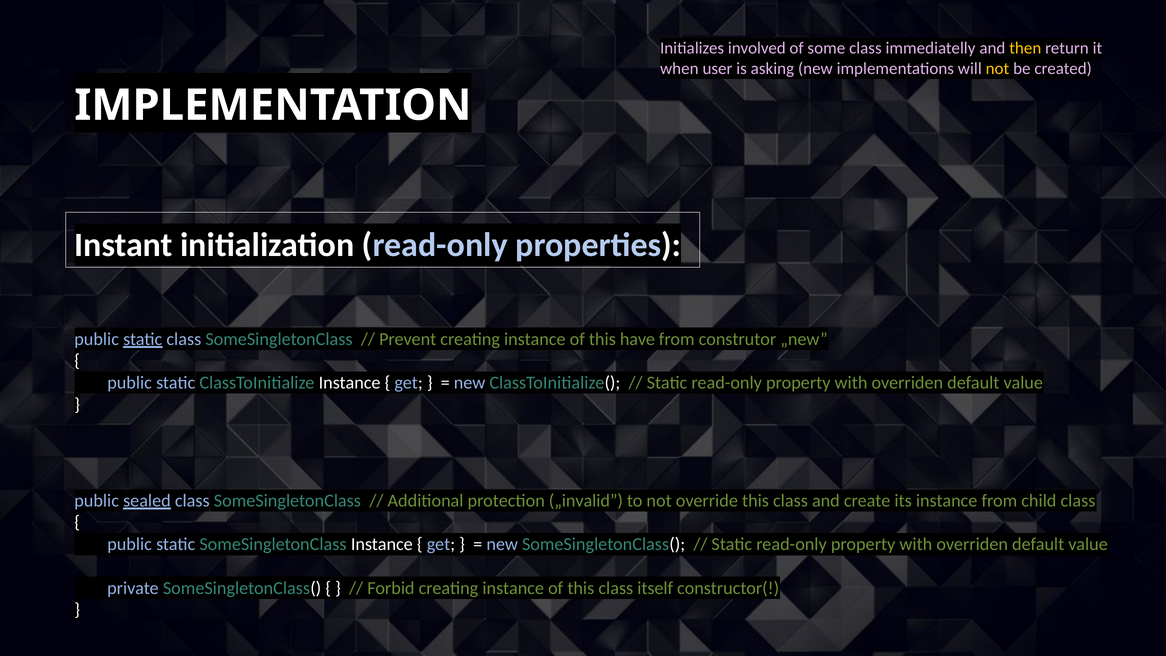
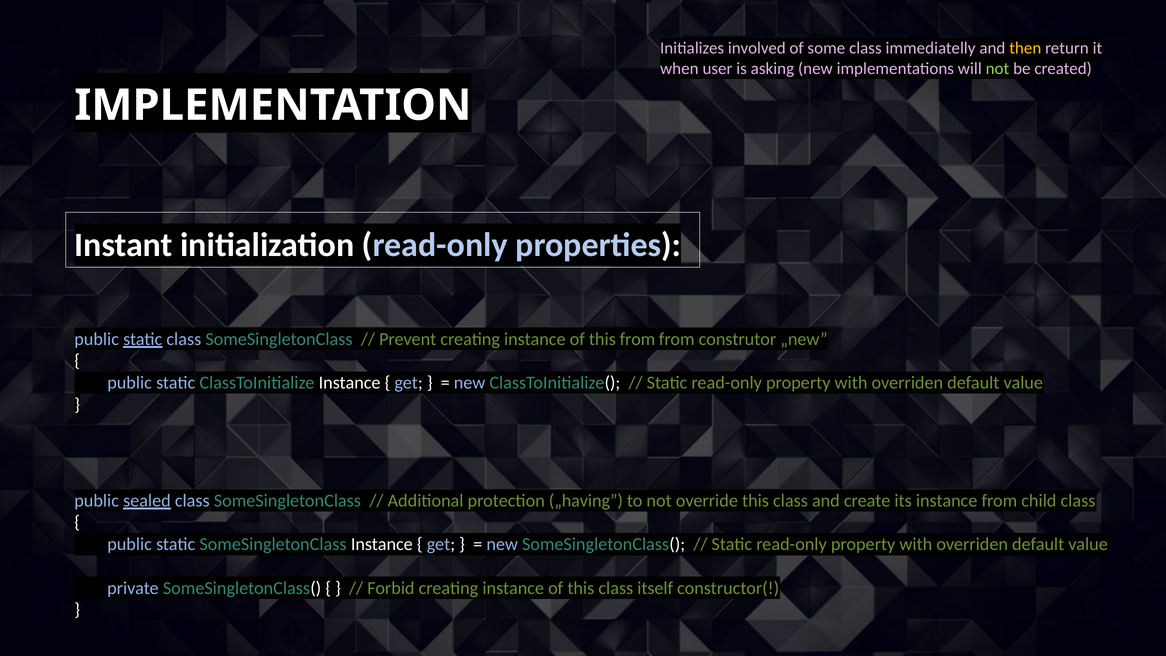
not at (997, 69) colour: yellow -> light green
this have: have -> from
„invalid: „invalid -> „having
